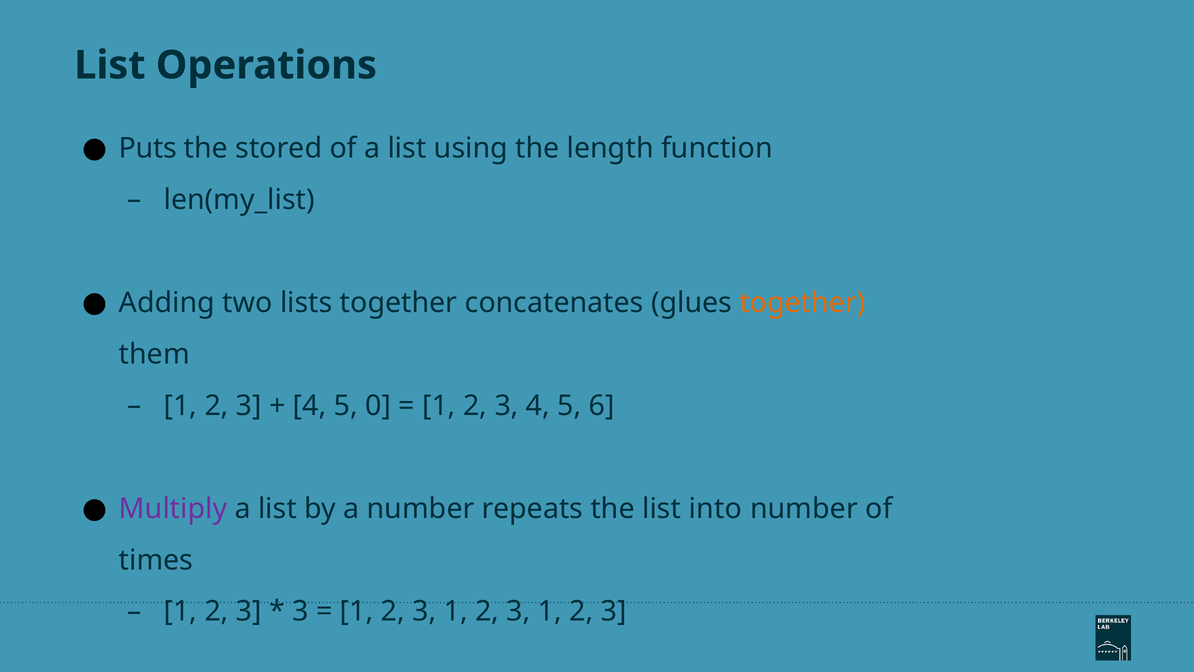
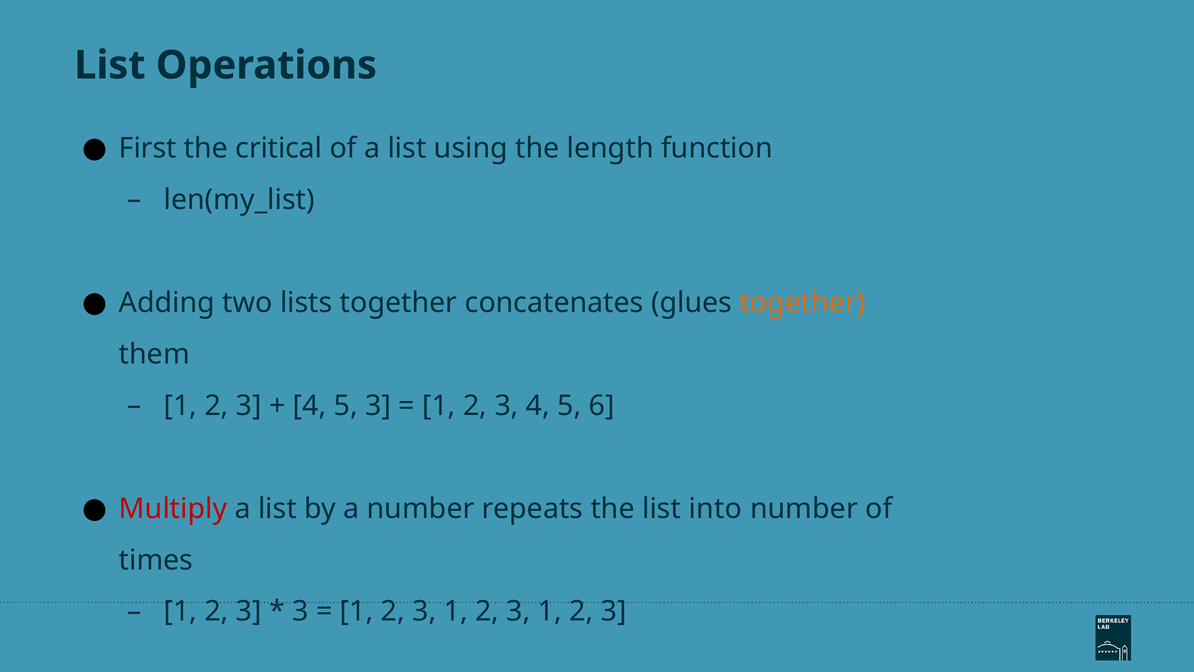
Puts: Puts -> First
stored: stored -> critical
5 0: 0 -> 3
Multiply colour: purple -> red
